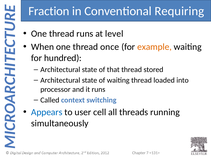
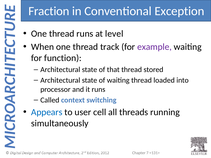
Requiring: Requiring -> Exception
once: once -> track
example colour: orange -> purple
hundred: hundred -> function
